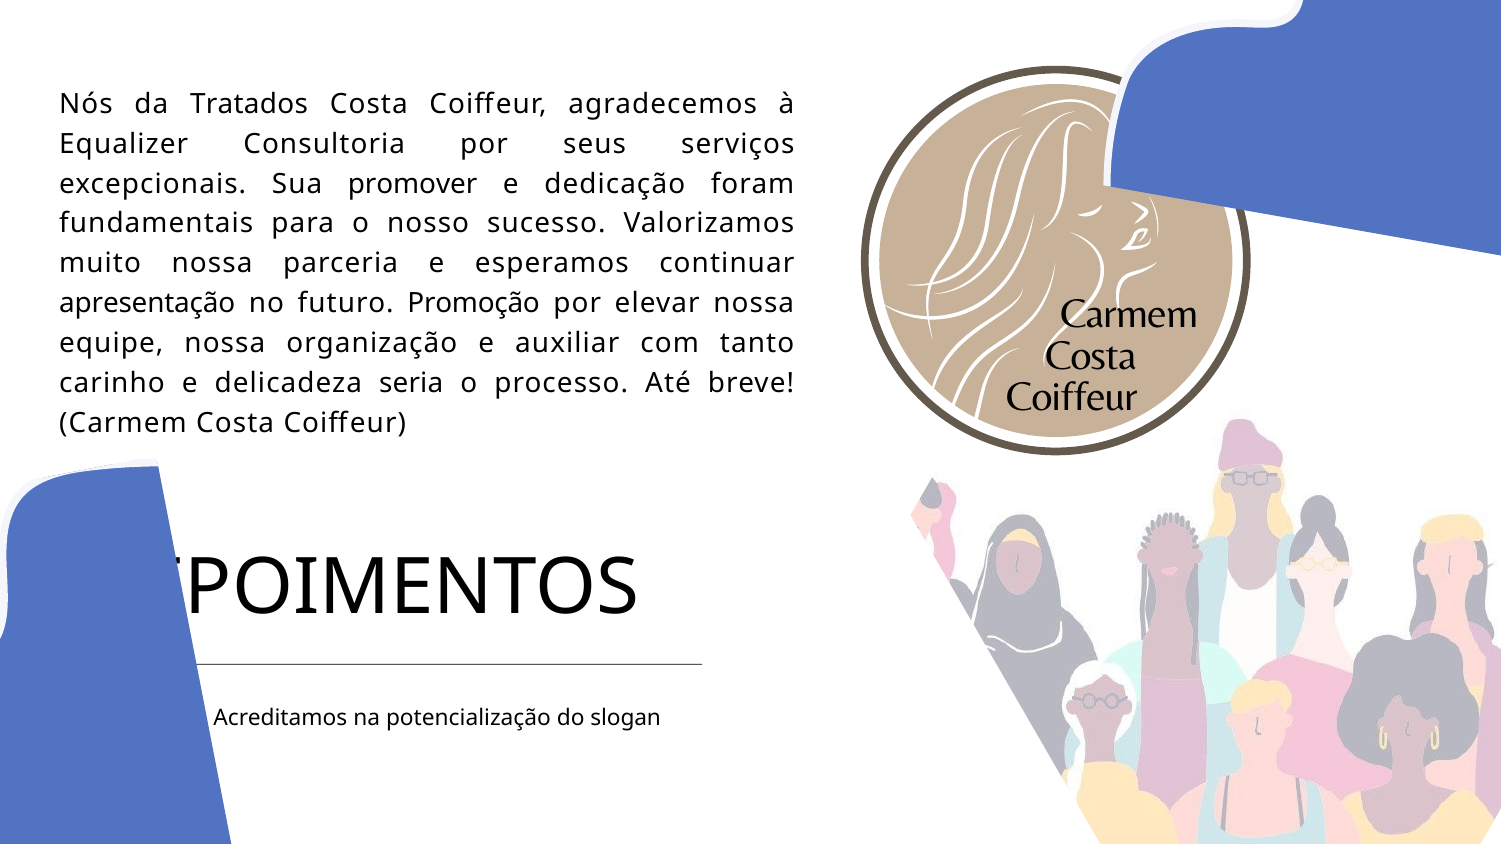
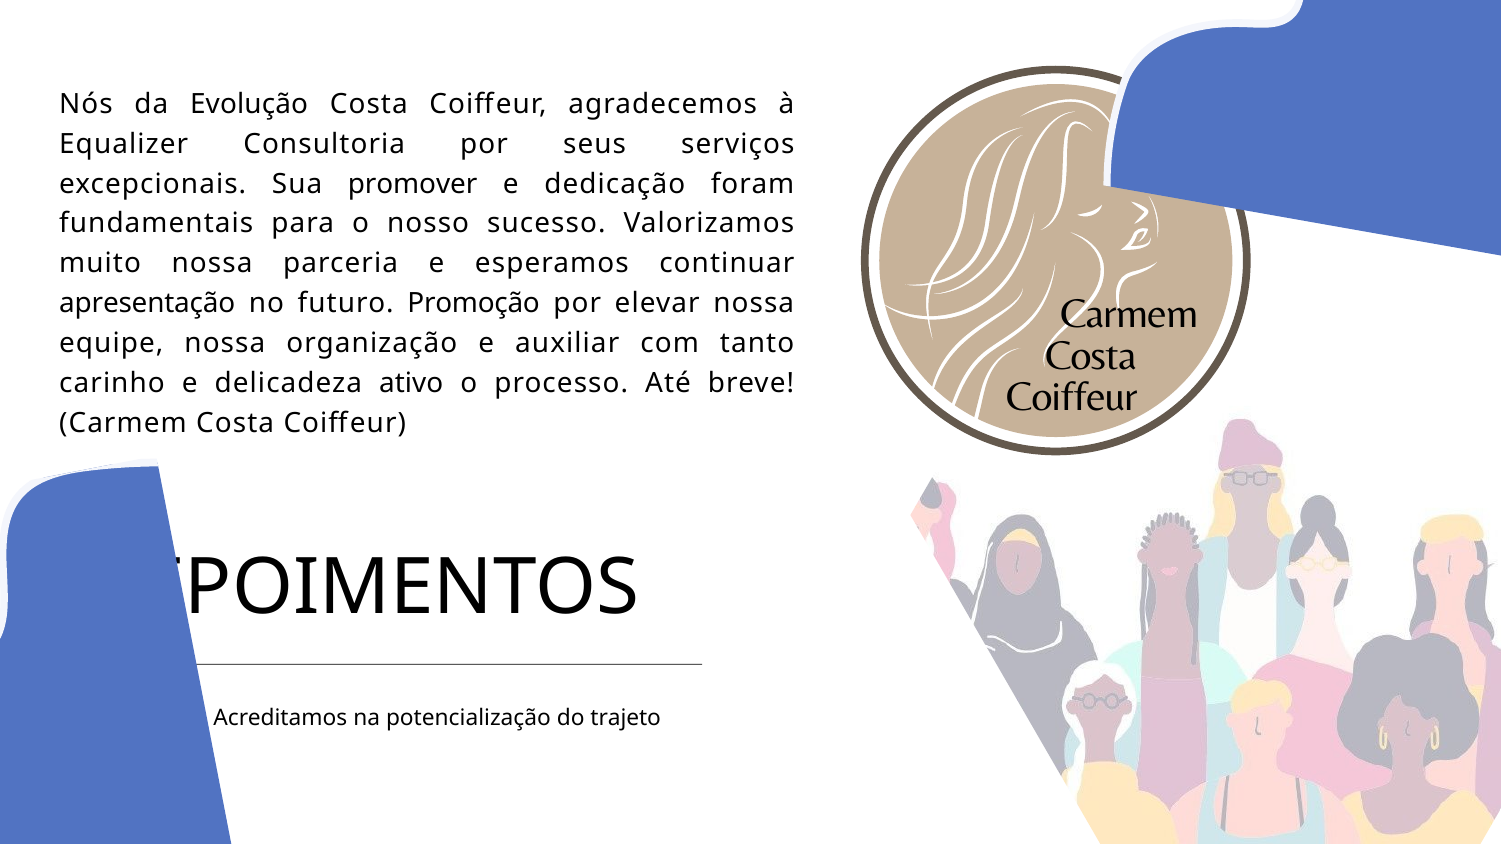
Tratados: Tratados -> Evolução
seria: seria -> ativo
slogan: slogan -> trajeto
